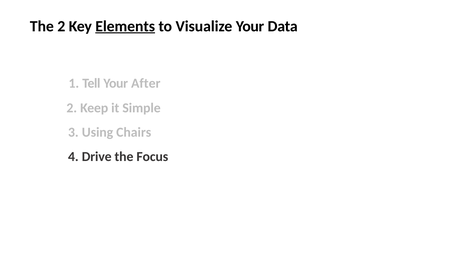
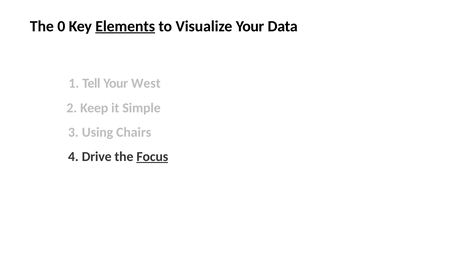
2: 2 -> 0
After: After -> West
Focus underline: none -> present
